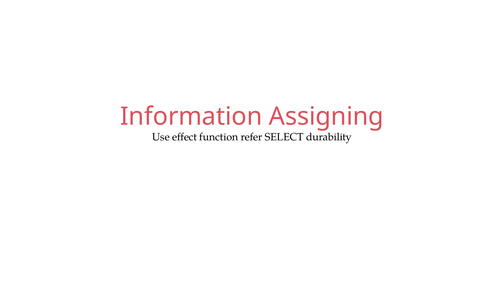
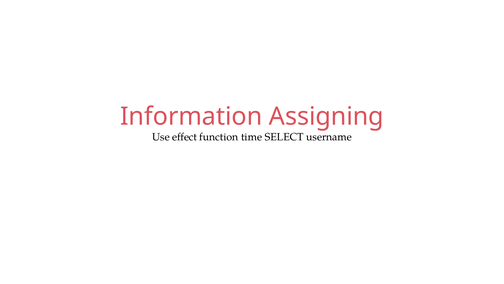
refer: refer -> time
durability: durability -> username
